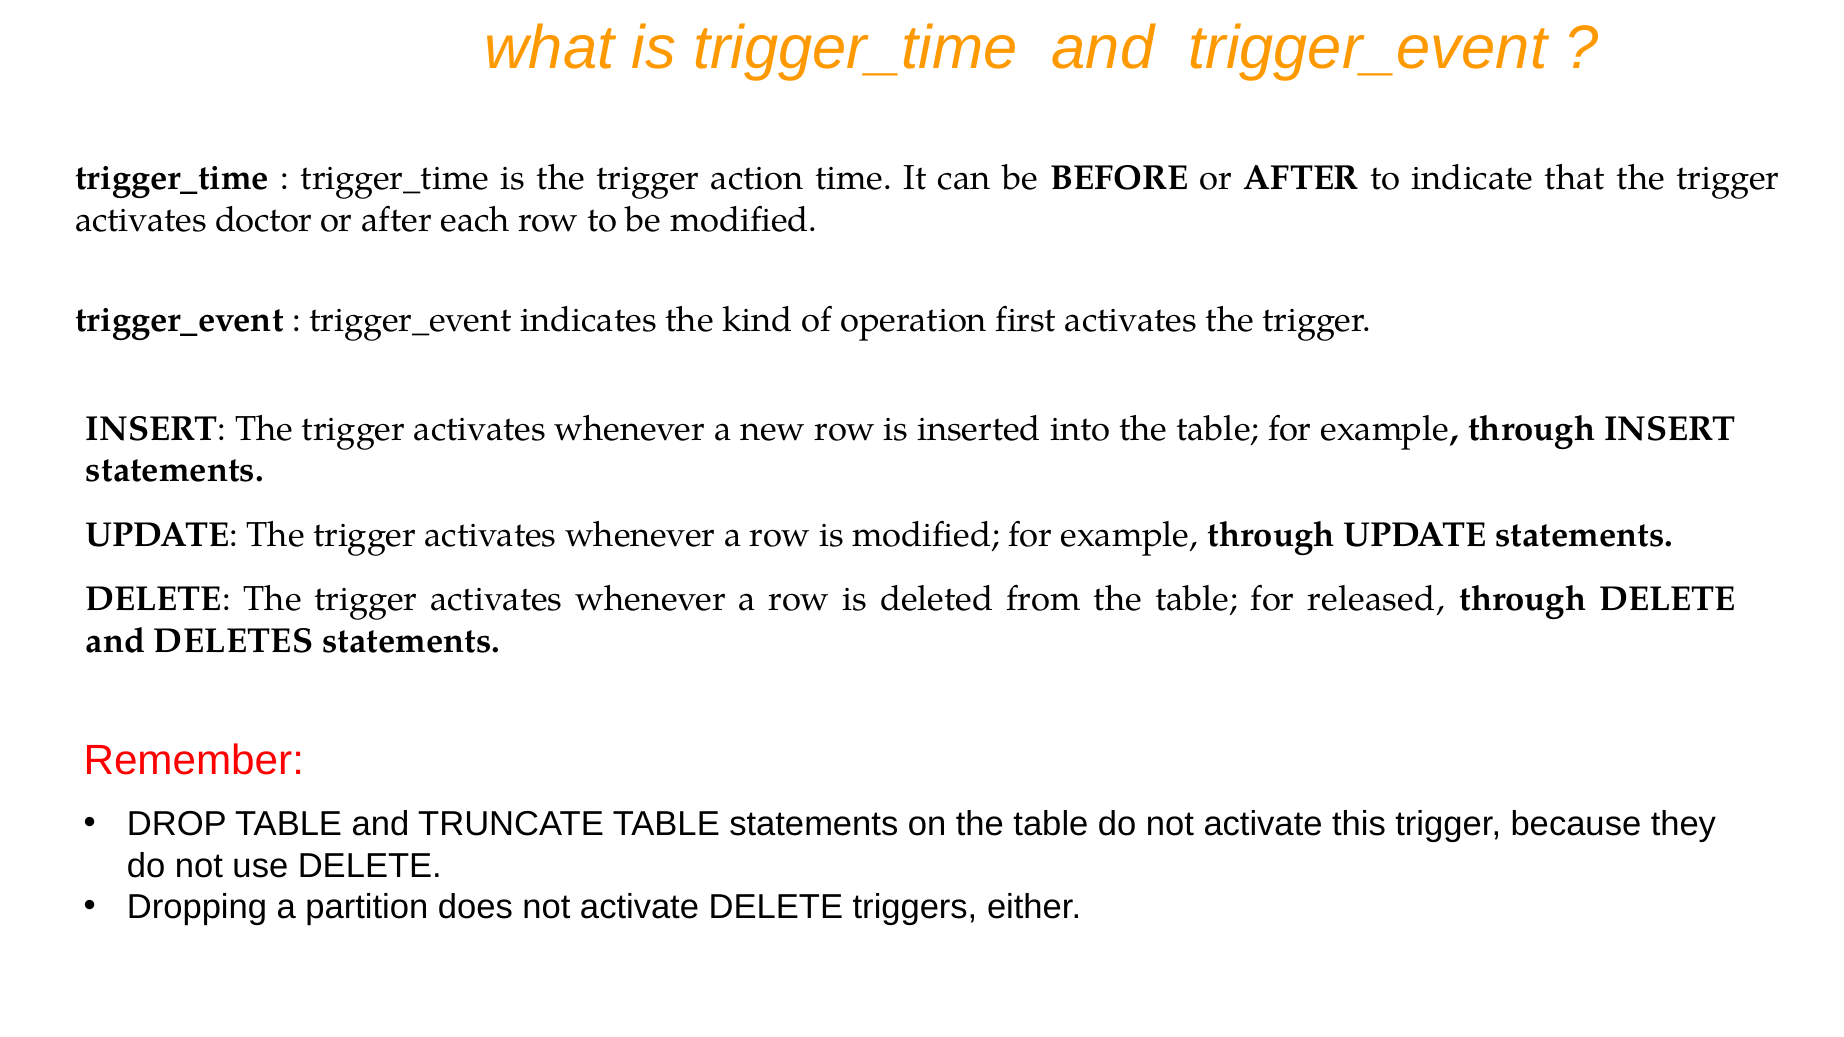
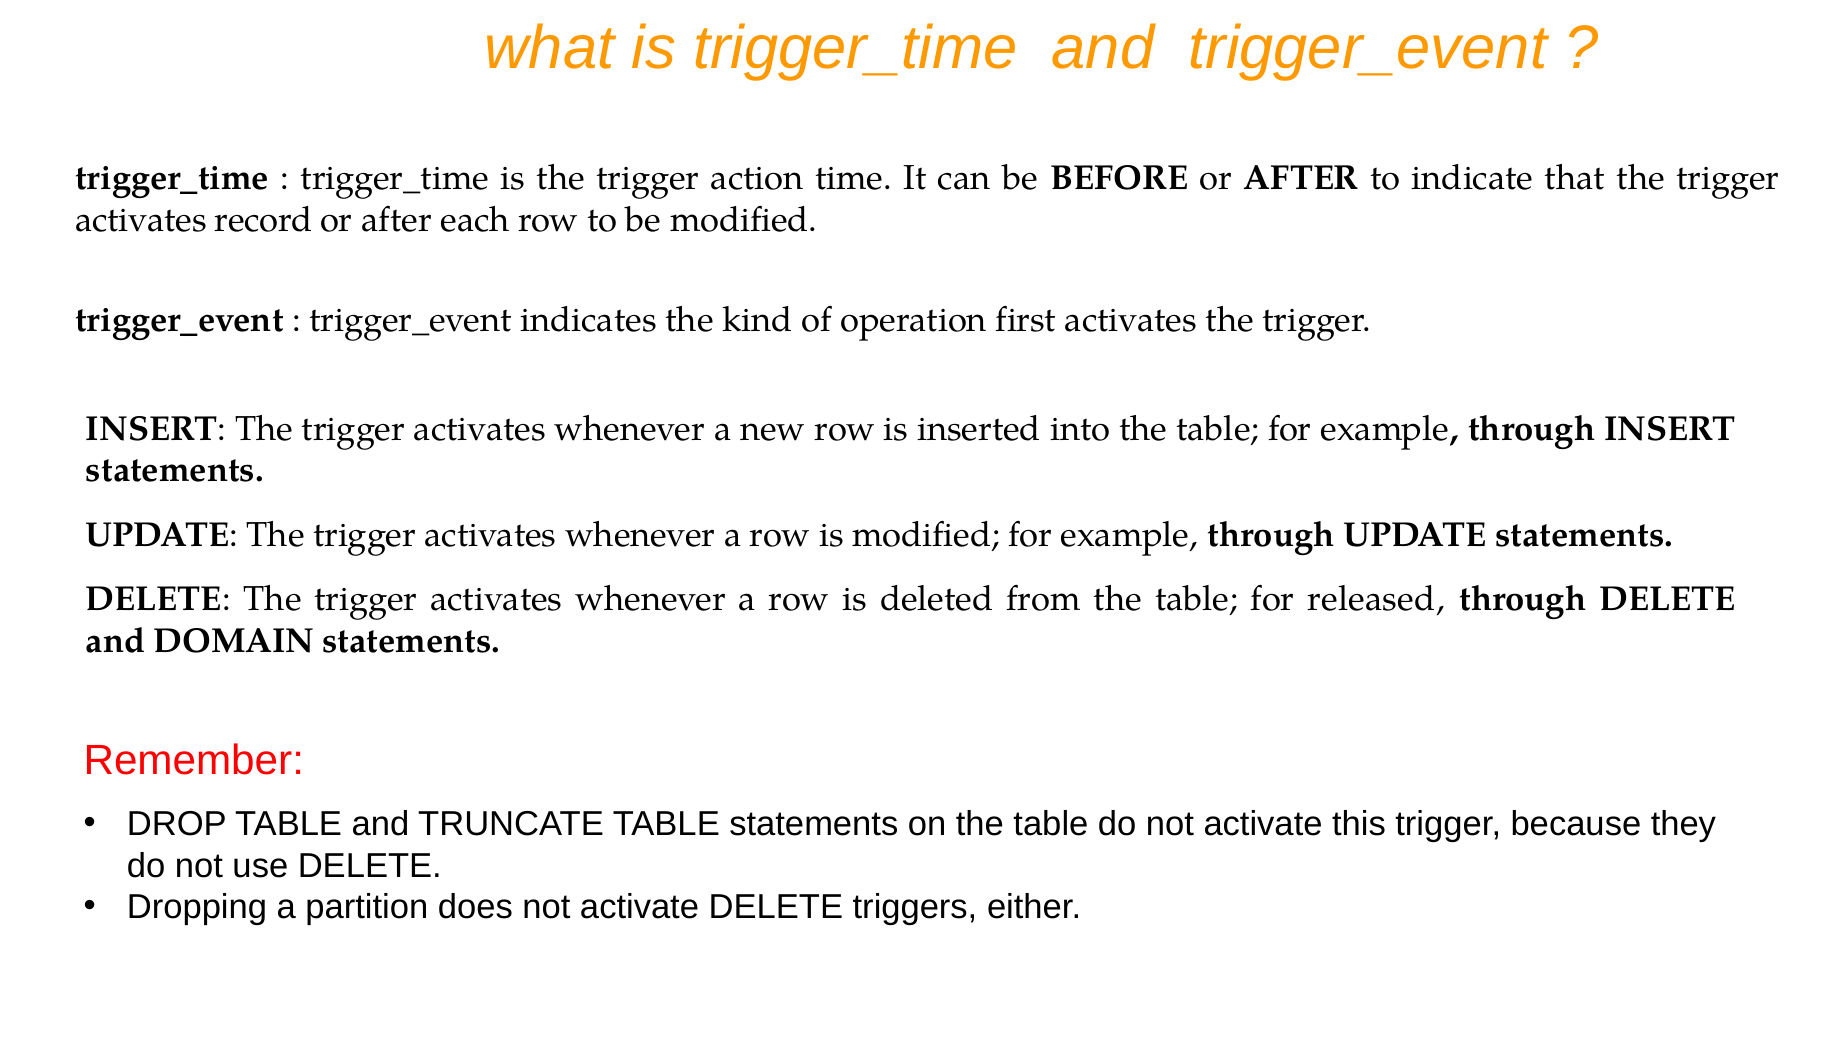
doctor: doctor -> record
DELETES: DELETES -> DOMAIN
